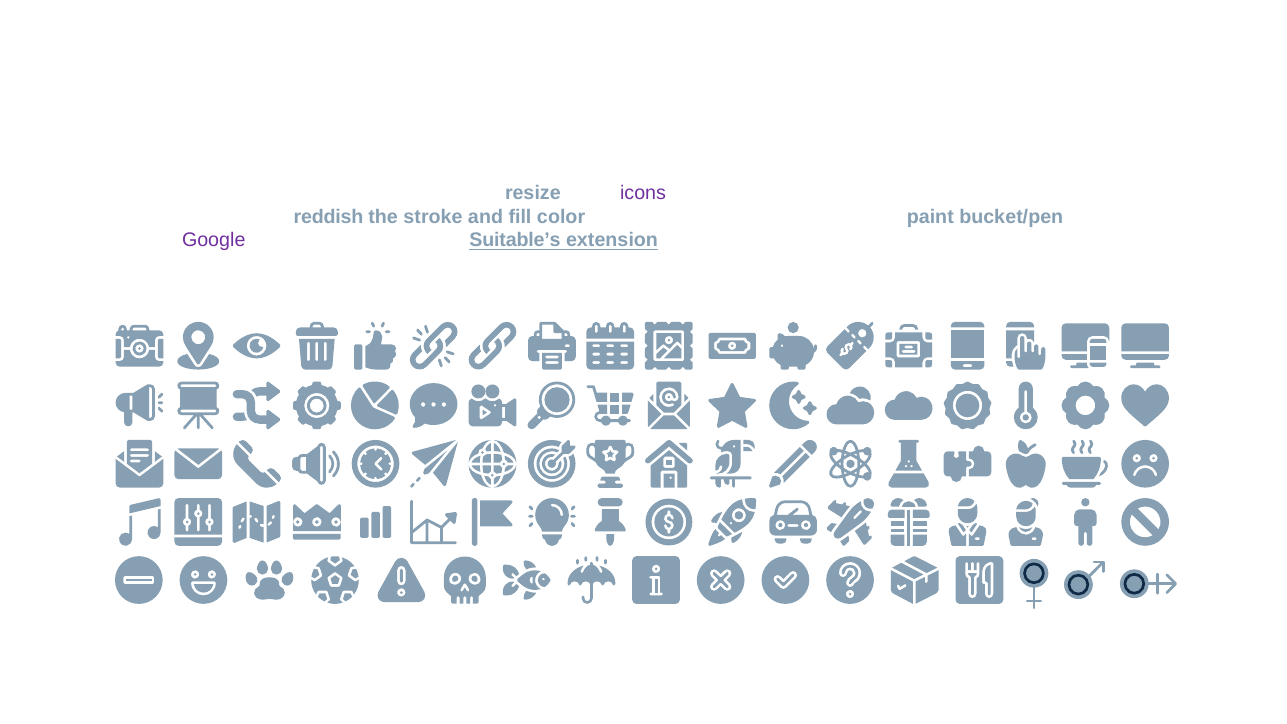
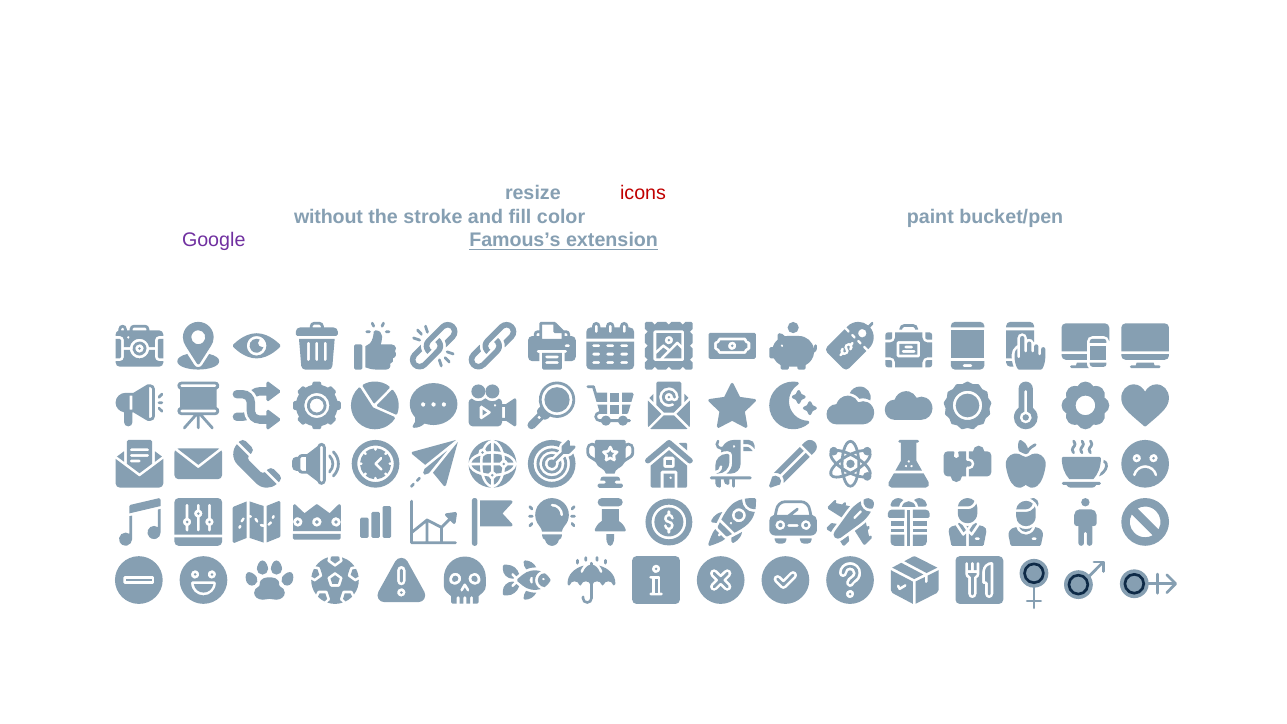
icons at (643, 193) colour: purple -> red
can reddish: reddish -> without
Suitable’s: Suitable’s -> Famous’s
